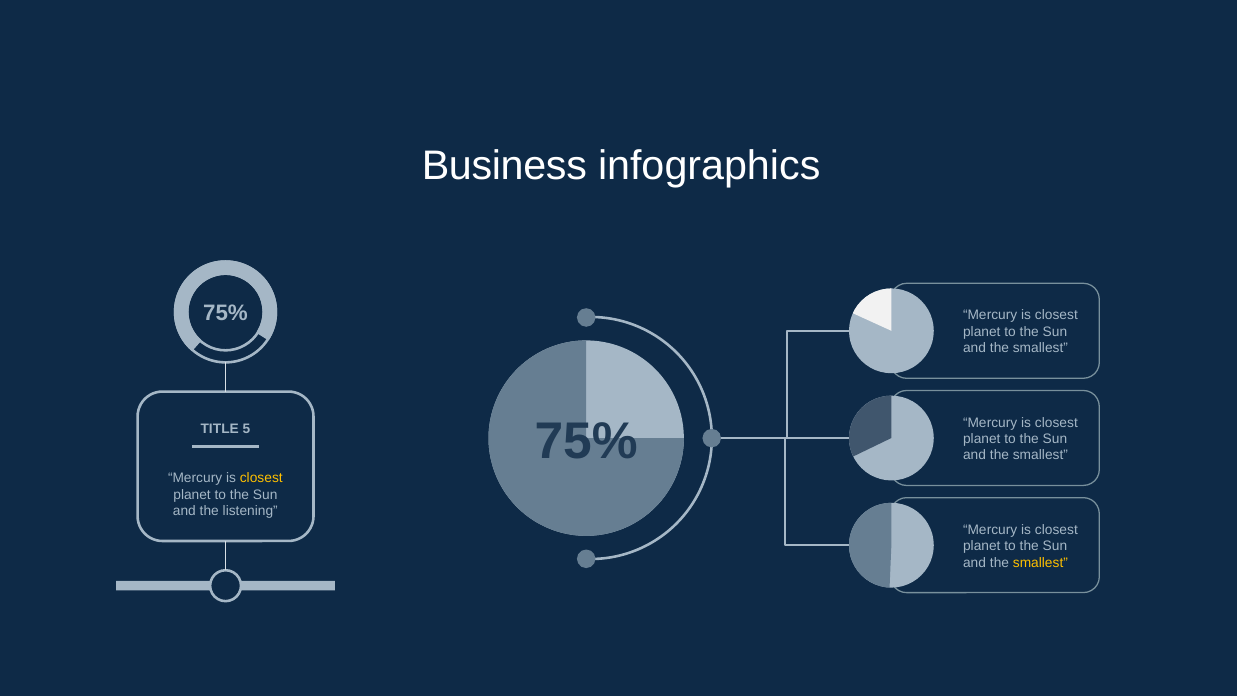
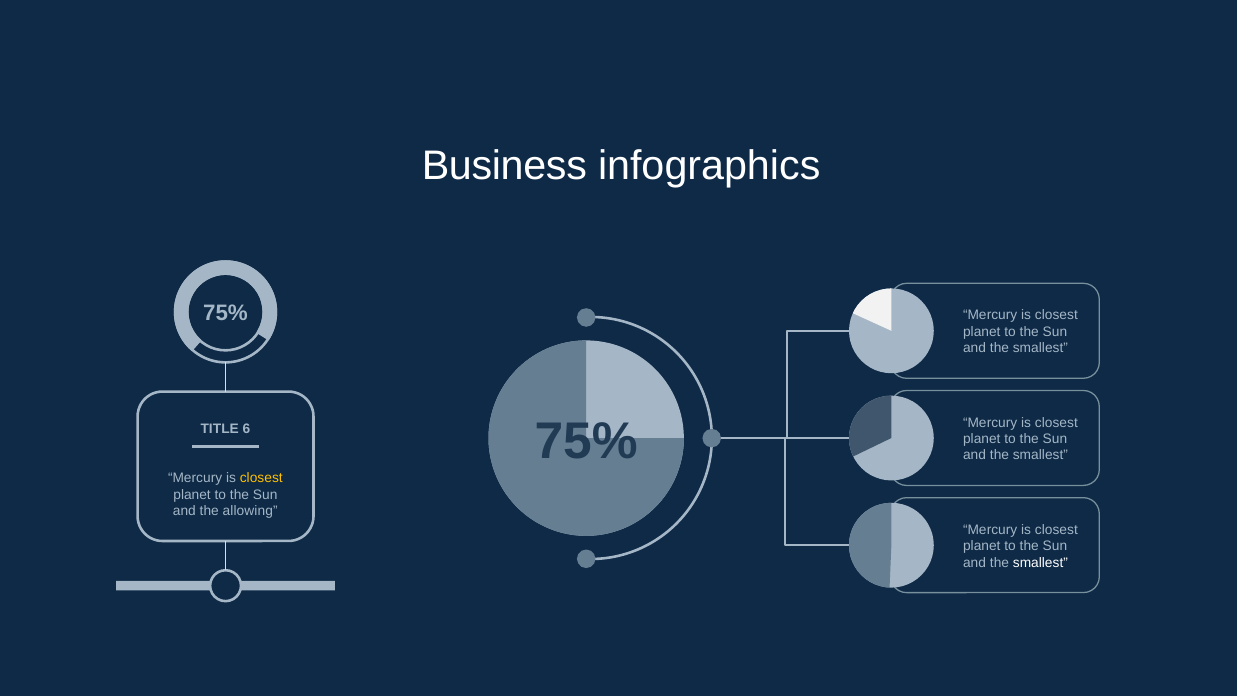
5: 5 -> 6
listening: listening -> allowing
smallest at (1040, 562) colour: yellow -> white
